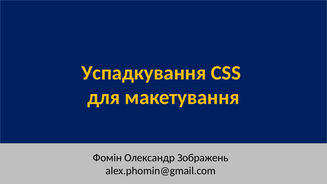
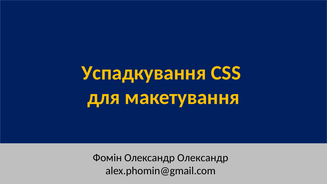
Олександр Зображень: Зображень -> Олександр
